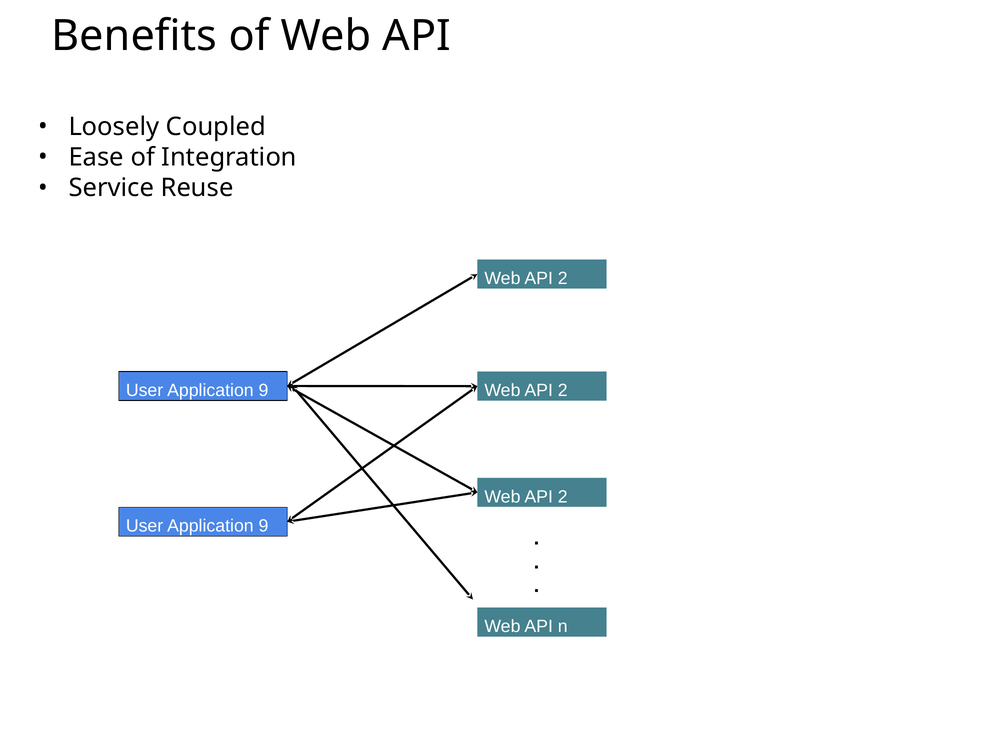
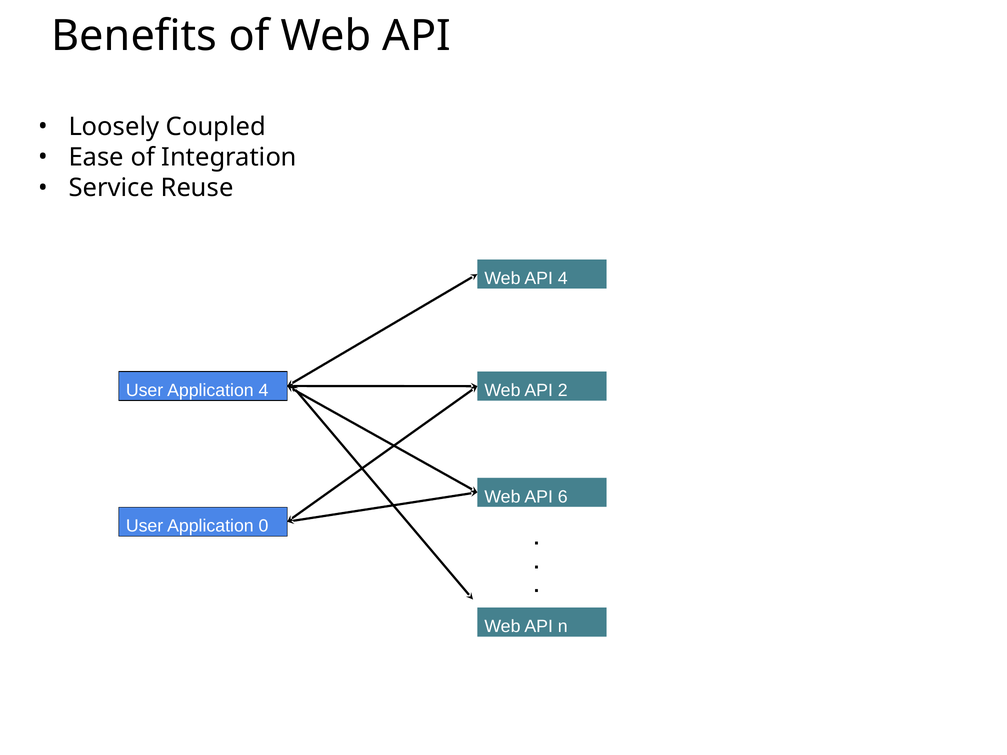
2 at (563, 279): 2 -> 4
9 at (263, 391): 9 -> 4
2 at (563, 497): 2 -> 6
9 at (263, 526): 9 -> 0
